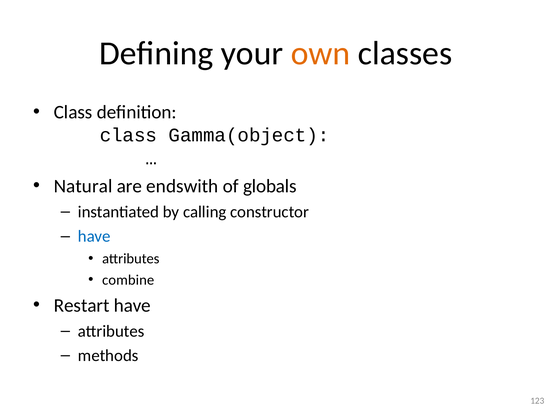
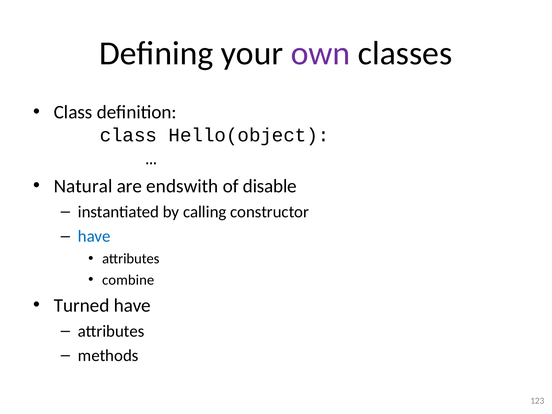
own colour: orange -> purple
Gamma(object: Gamma(object -> Hello(object
globals: globals -> disable
Restart: Restart -> Turned
